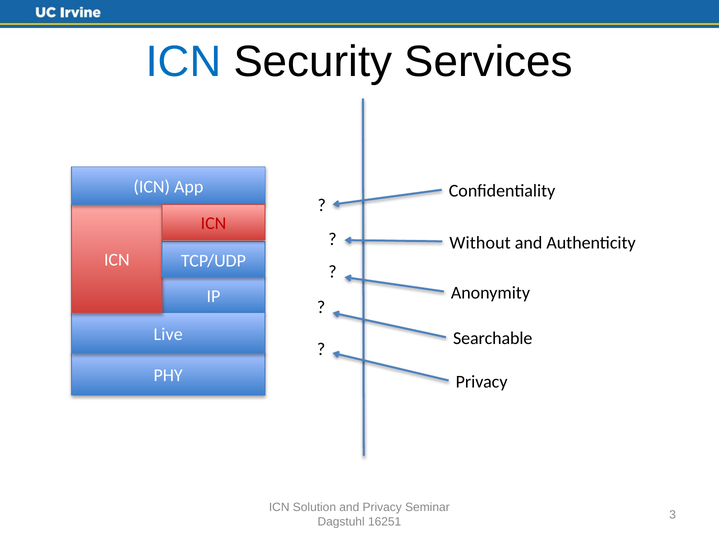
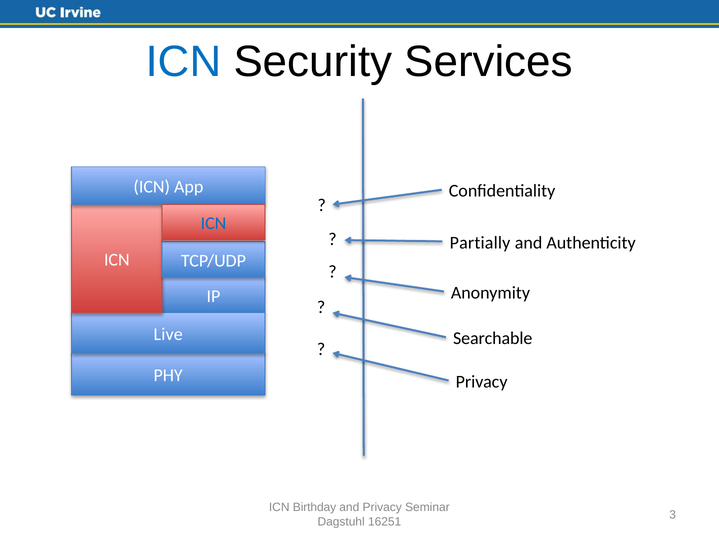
ICN at (213, 224) colour: red -> blue
Without: Without -> Partially
Solution: Solution -> Birthday
